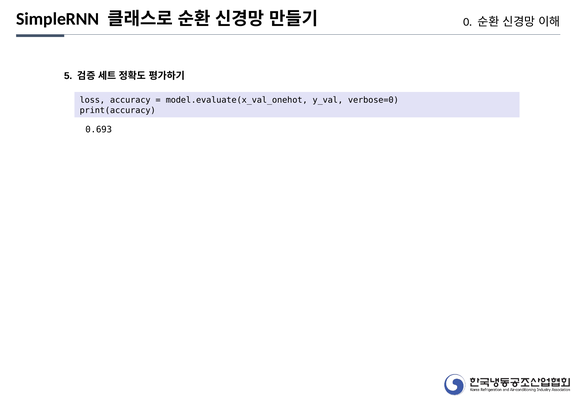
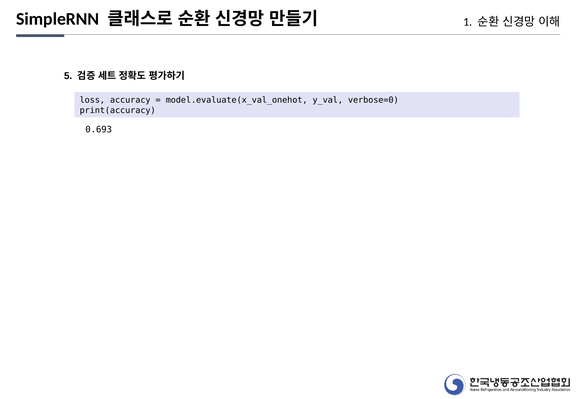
0: 0 -> 1
